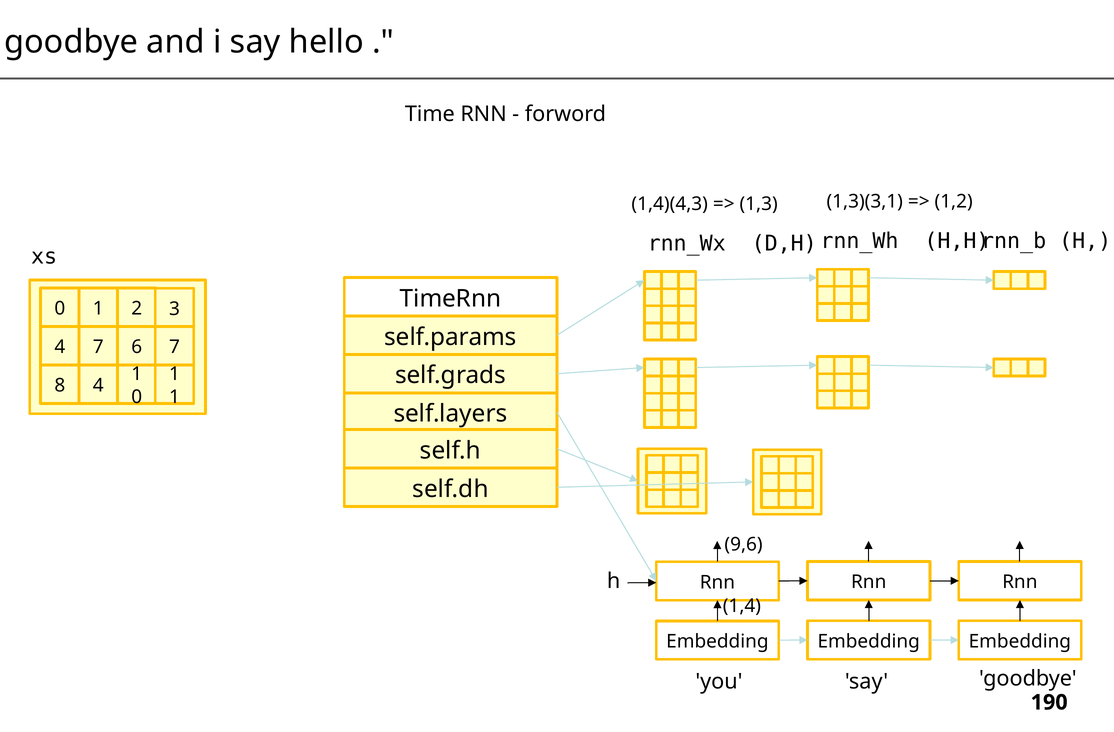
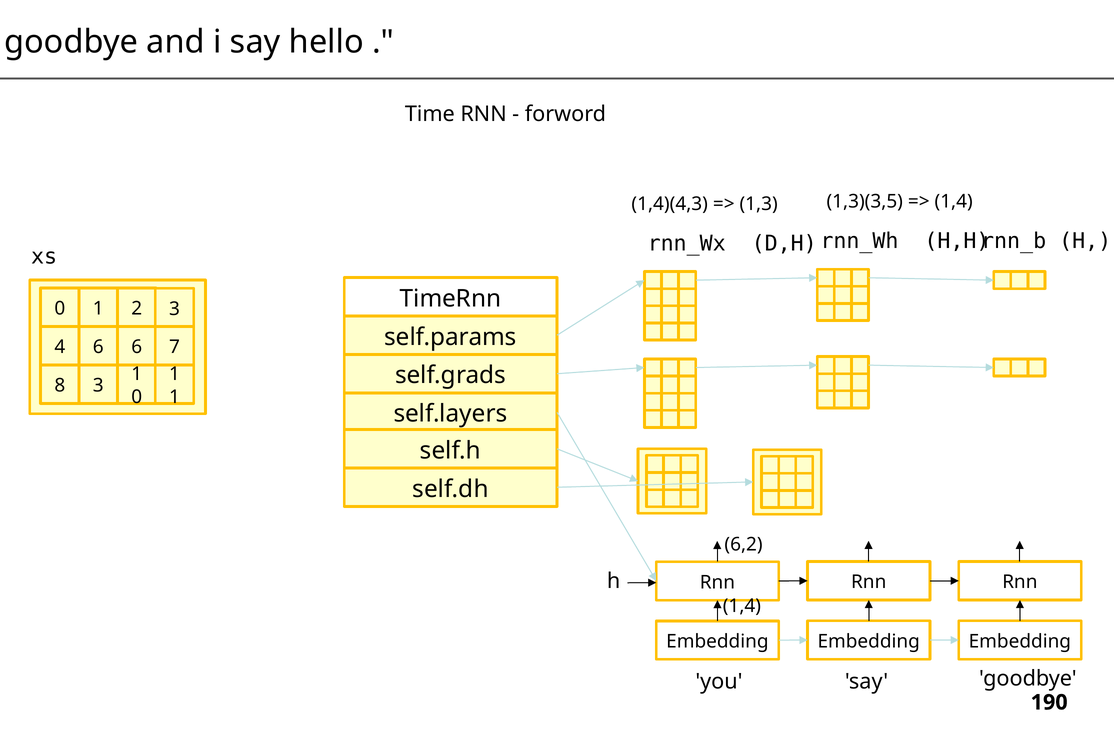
1,3)(3,1: 1,3)(3,1 -> 1,3)(3,5
1,2 at (954, 202): 1,2 -> 1,4
4 7: 7 -> 6
8 4: 4 -> 3
9,6: 9,6 -> 6,2
